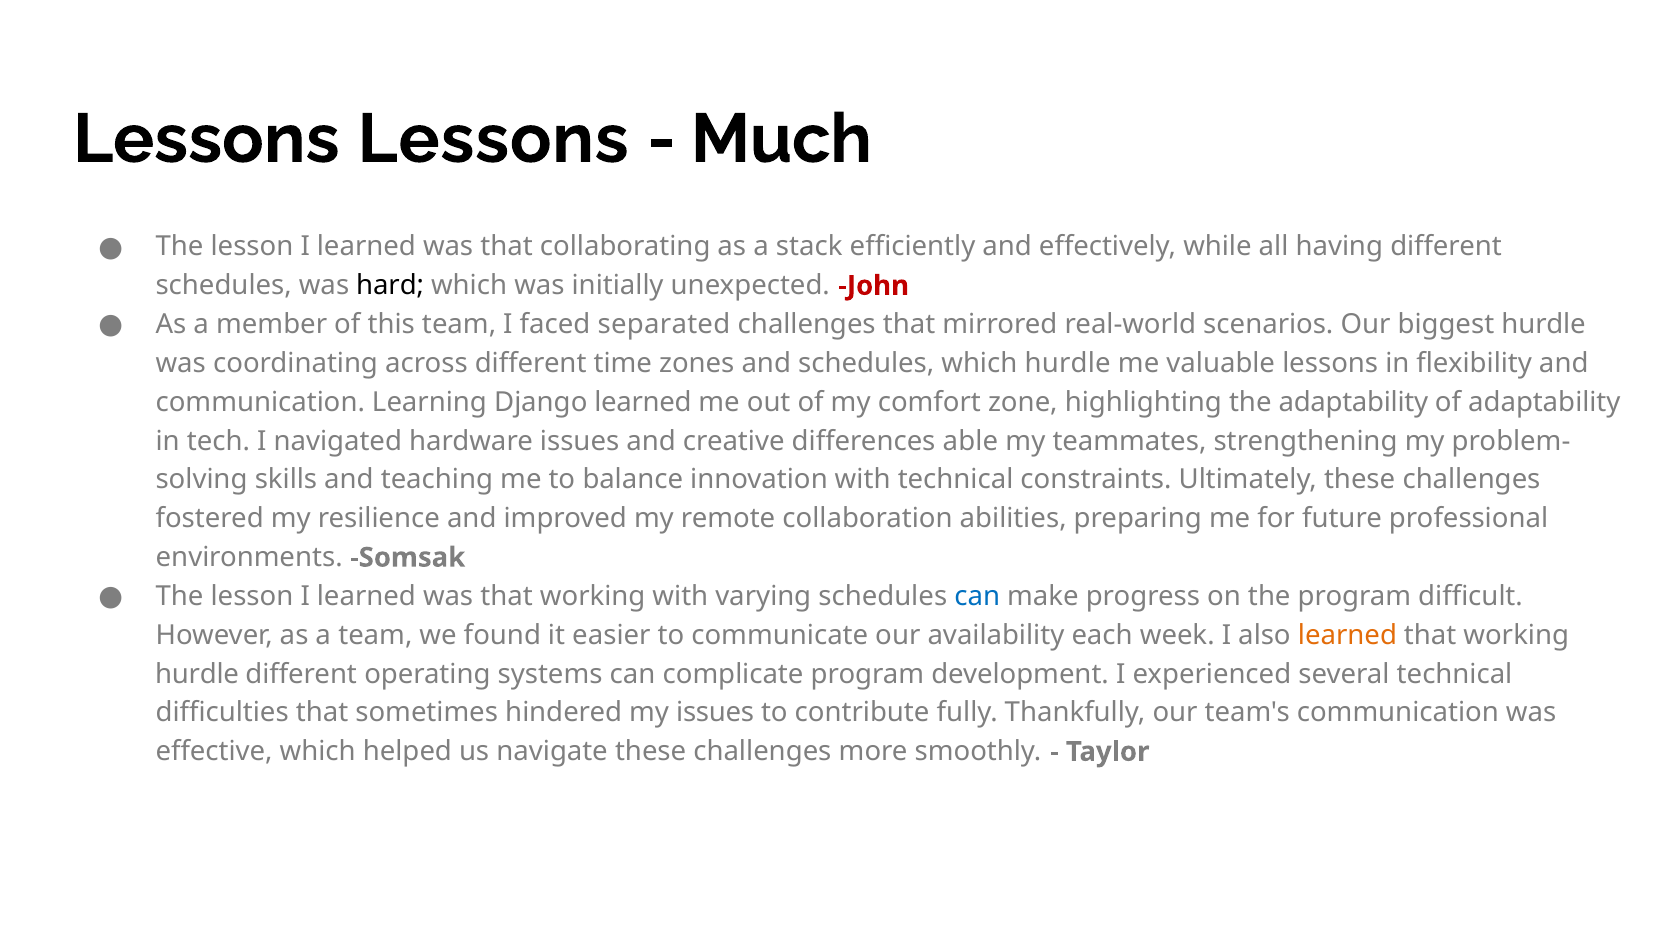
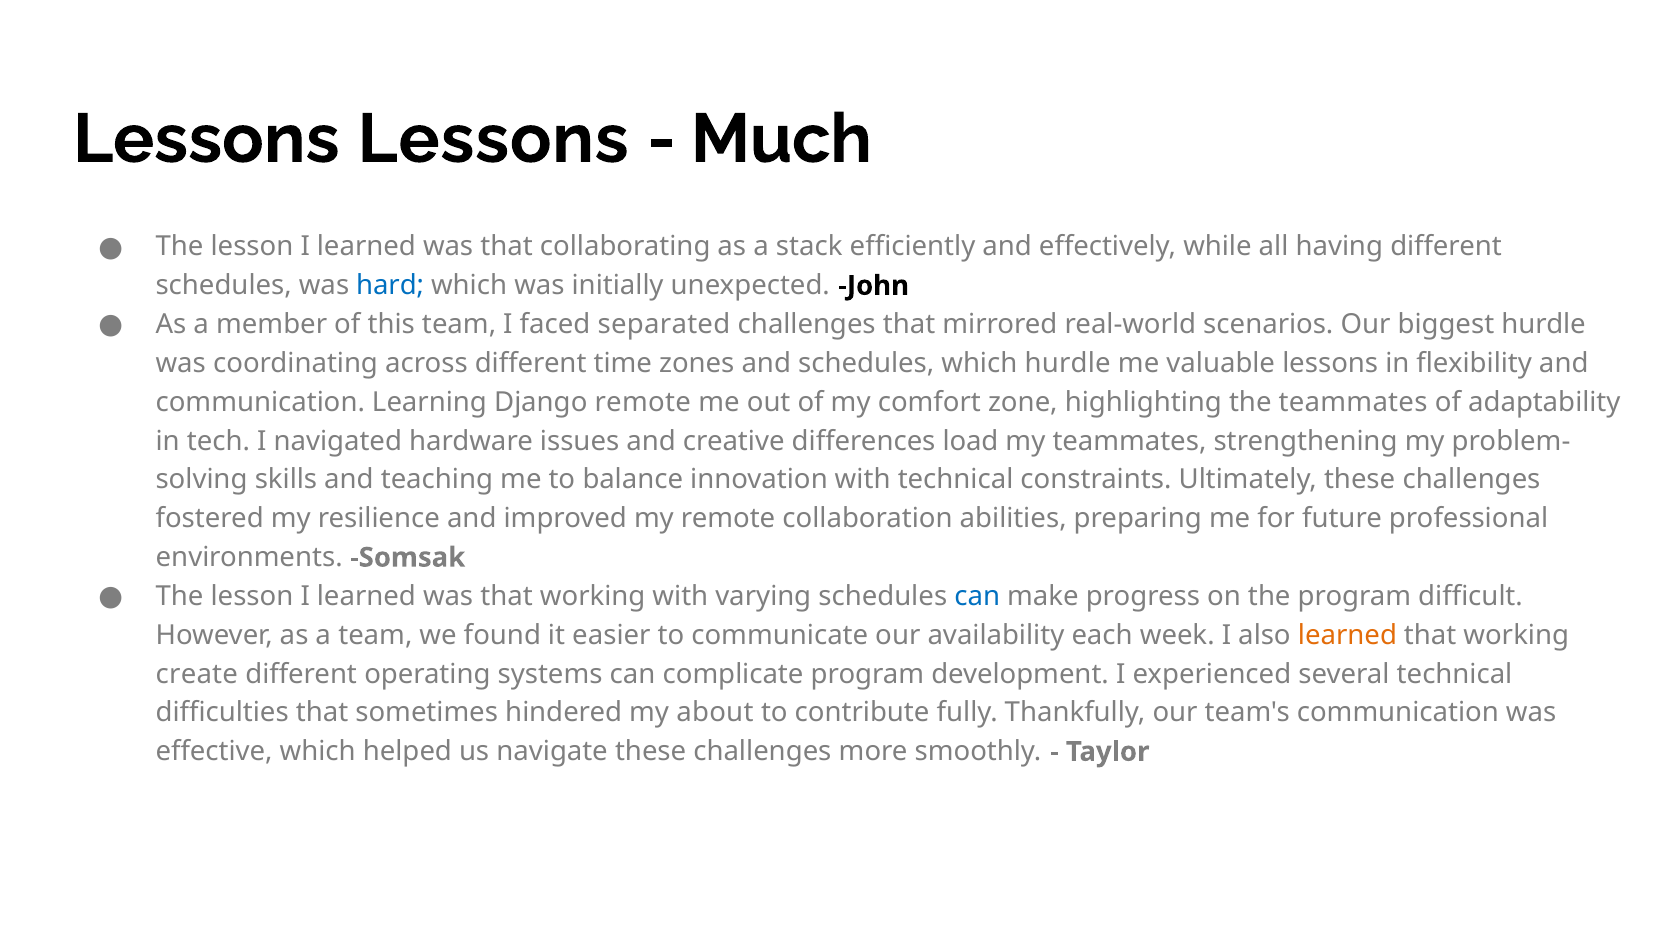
hard colour: black -> blue
John colour: red -> black
Django learned: learned -> remote
the adaptability: adaptability -> teammates
able: able -> load
hurdle at (197, 674): hurdle -> create
my issues: issues -> about
